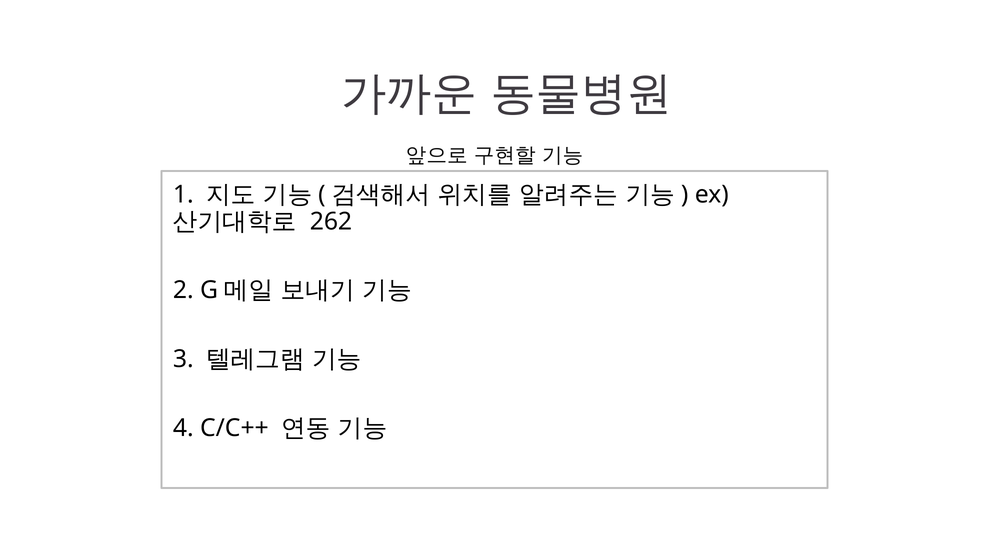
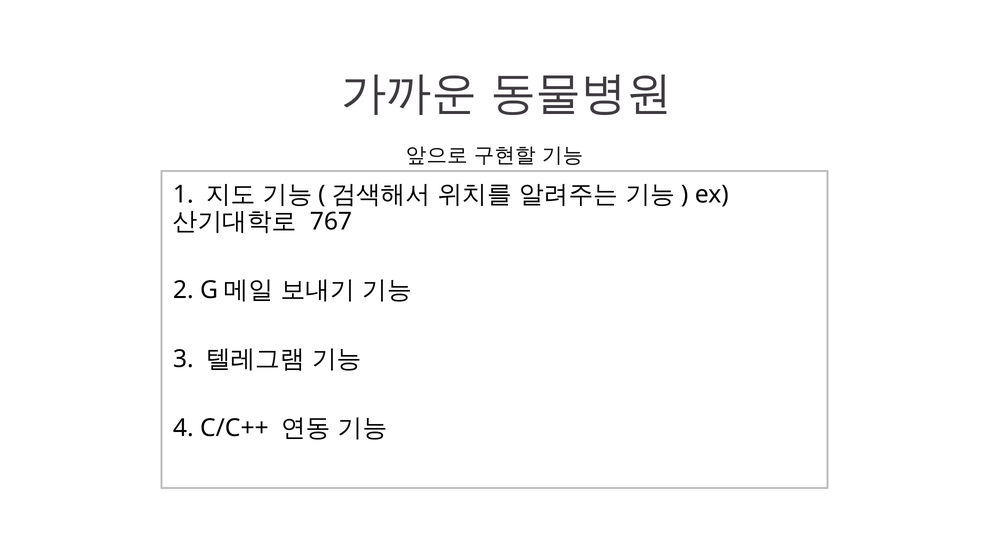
262: 262 -> 767
